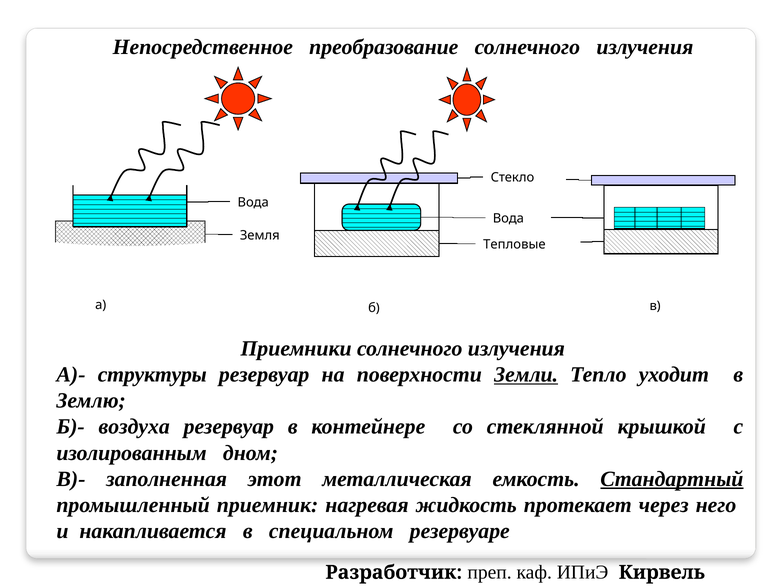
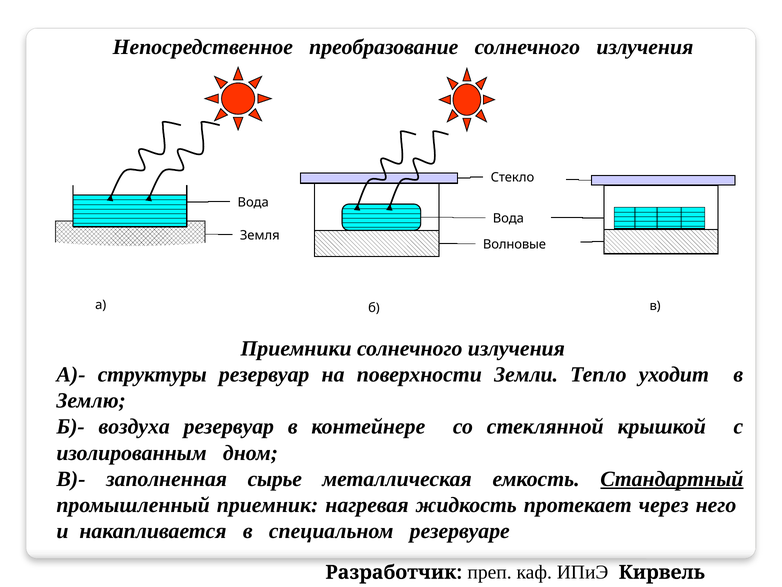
Тепловые: Тепловые -> Волновые
Земли underline: present -> none
этот: этот -> сырье
